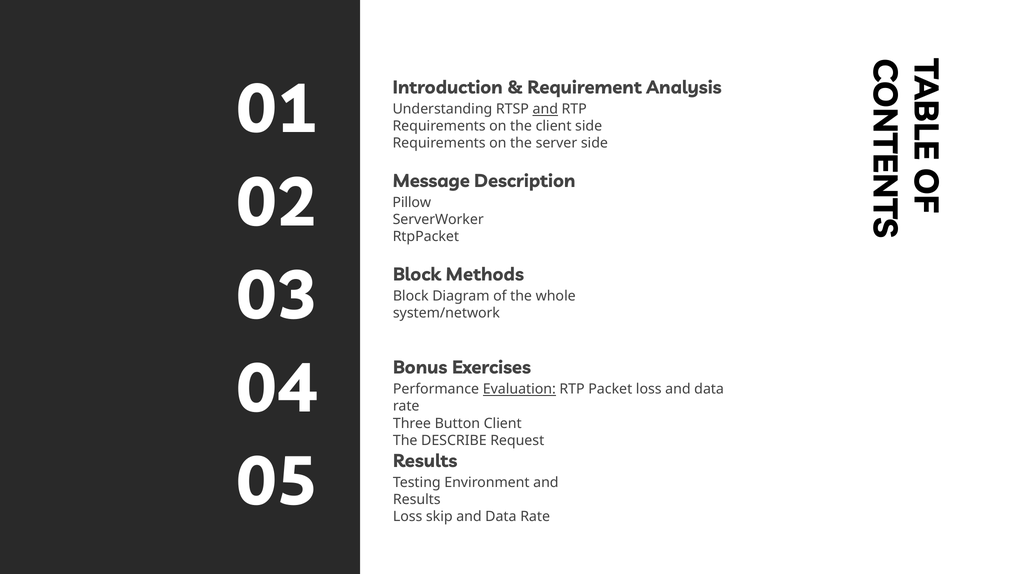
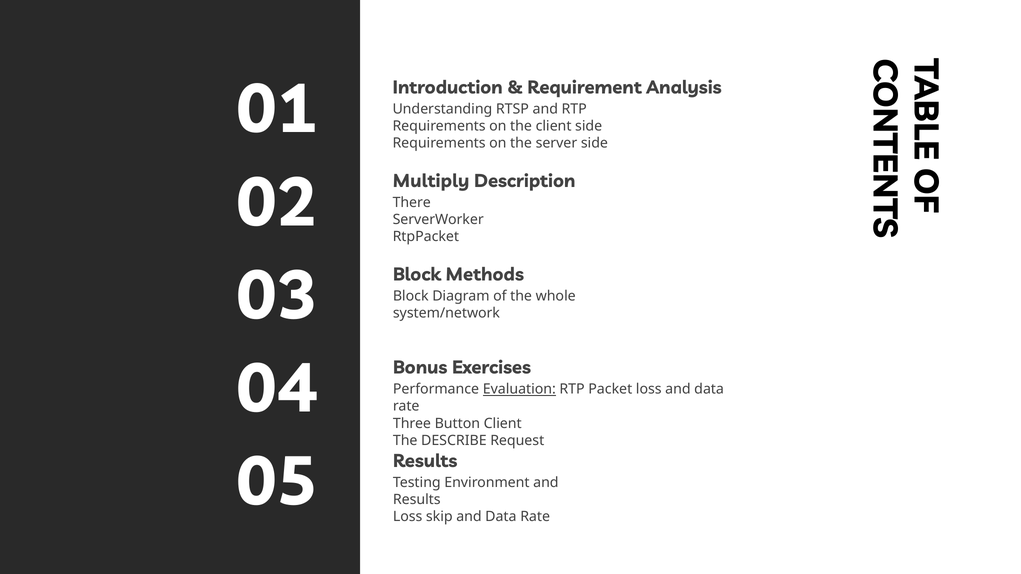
and at (545, 109) underline: present -> none
Message: Message -> Multiply
Pillow: Pillow -> There
